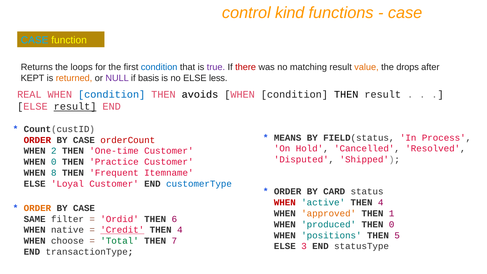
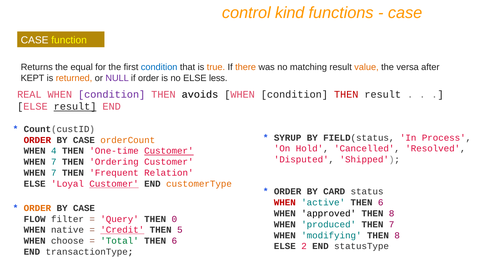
CASE at (35, 40) colour: light blue -> white
loops: loops -> equal
true colour: purple -> orange
there colour: red -> orange
drops: drops -> versa
if basis: basis -> order
condition at (112, 94) colour: blue -> purple
THEN at (346, 94) colour: black -> red
MEANS: MEANS -> SYRUP
orderCount colour: red -> orange
2: 2 -> 4
Customer at (169, 151) underline: none -> present
0 at (54, 162): 0 -> 7
Practice: Practice -> Ordering
8 at (54, 173): 8 -> 7
Itemname: Itemname -> Relation
Customer at (114, 184) underline: none -> present
customerType colour: blue -> orange
active THEN 4: 4 -> 6
approved colour: orange -> black
1 at (392, 213): 1 -> 8
SAME: SAME -> FLOW
Ordid: Ordid -> Query
6: 6 -> 0
THEN 0: 0 -> 7
4 at (180, 230): 4 -> 5
positions: positions -> modifying
5 at (397, 235): 5 -> 8
7 at (174, 241): 7 -> 6
3: 3 -> 2
